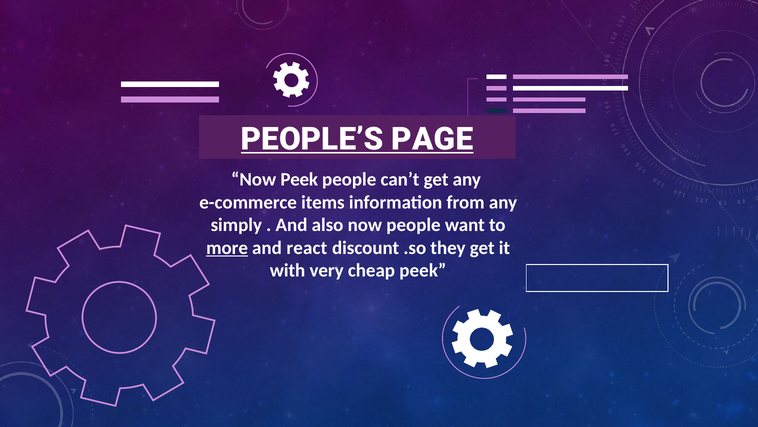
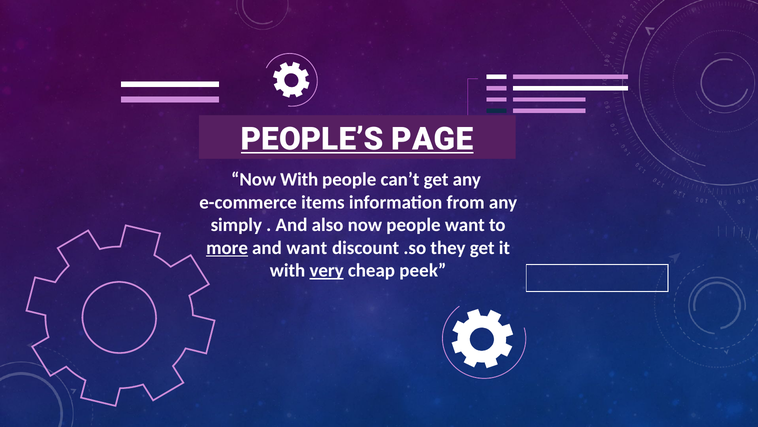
Now Peek: Peek -> With
and react: react -> want
very underline: none -> present
